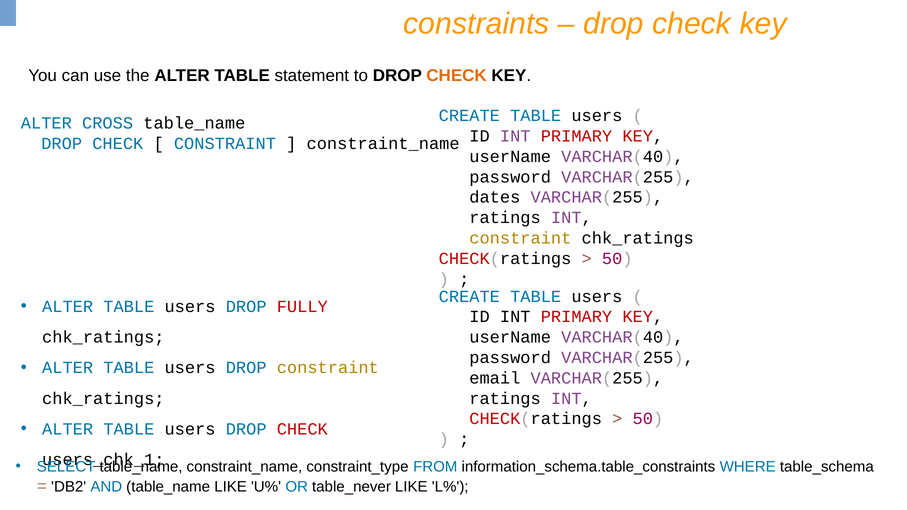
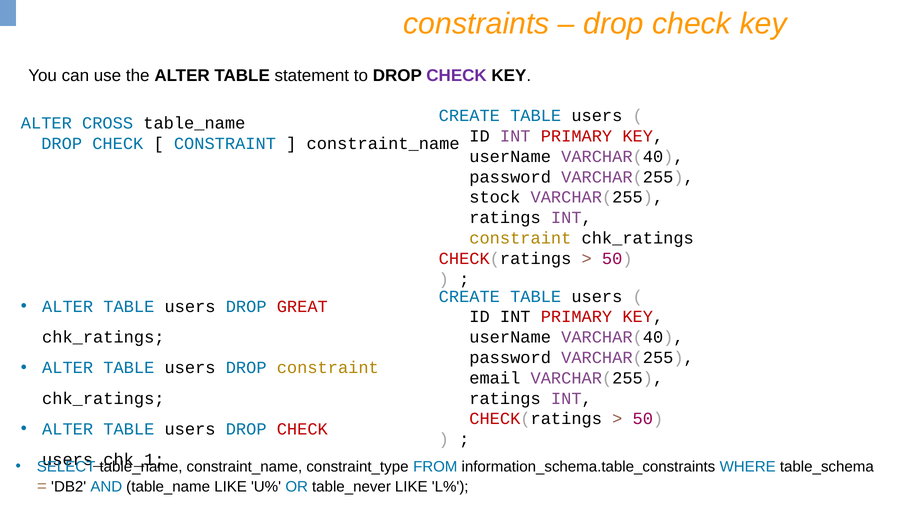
CHECK at (457, 76) colour: orange -> purple
dates: dates -> stock
FULLY: FULLY -> GREAT
